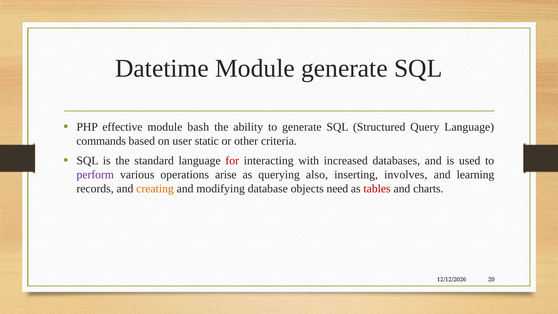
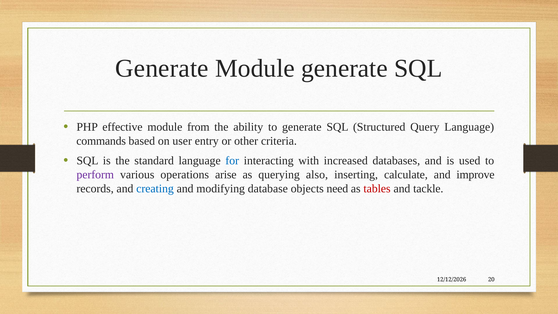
Datetime at (162, 68): Datetime -> Generate
bash: bash -> from
static: static -> entry
for colour: red -> blue
involves: involves -> calculate
learning: learning -> improve
creating colour: orange -> blue
charts: charts -> tackle
